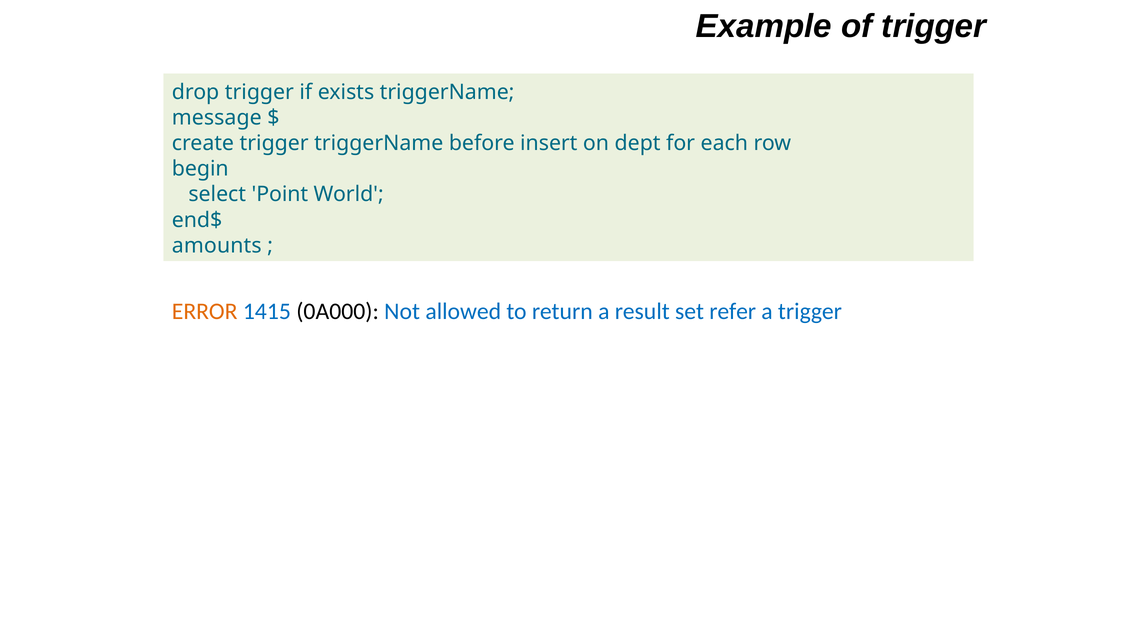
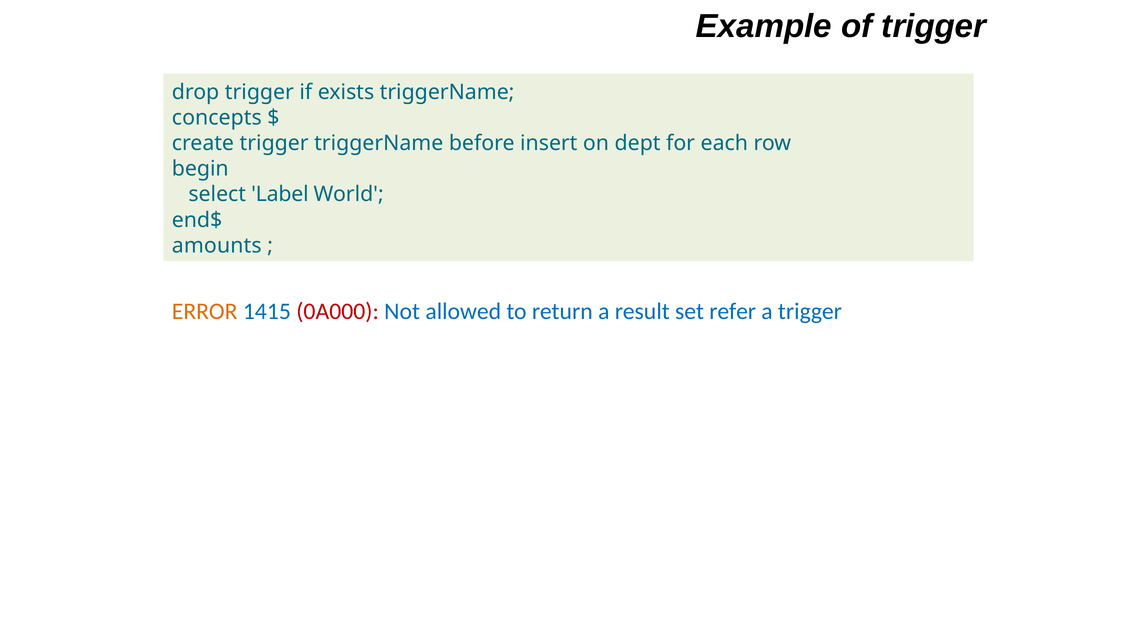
message: message -> concepts
Point: Point -> Label
0A000 colour: black -> red
